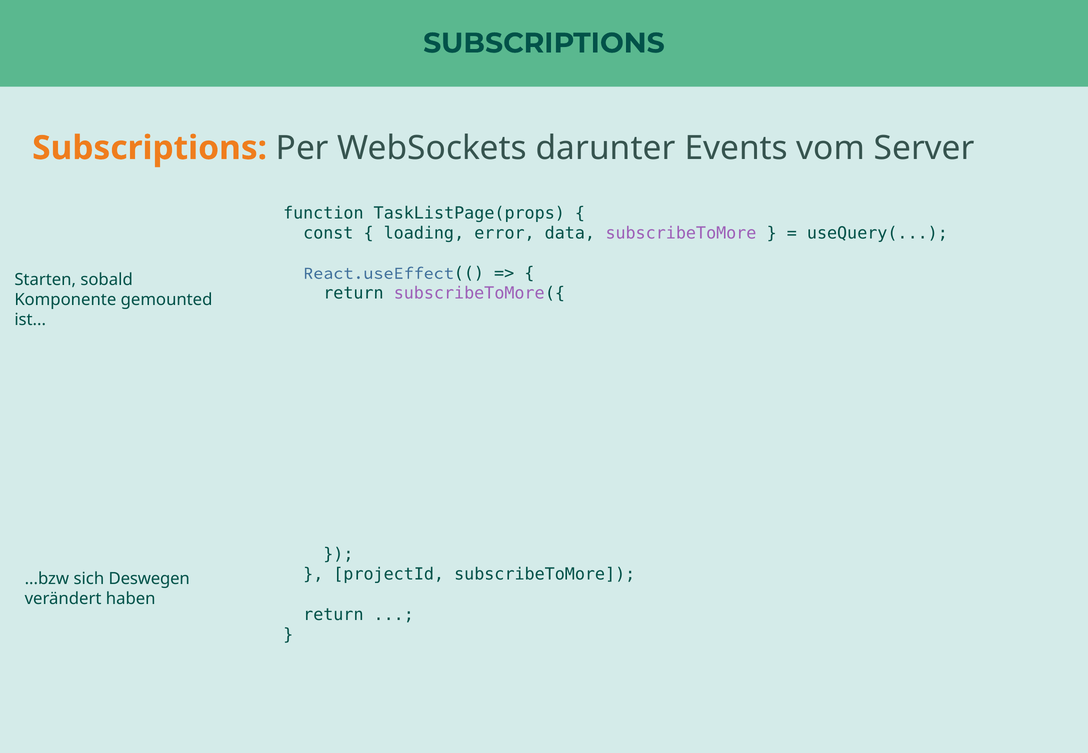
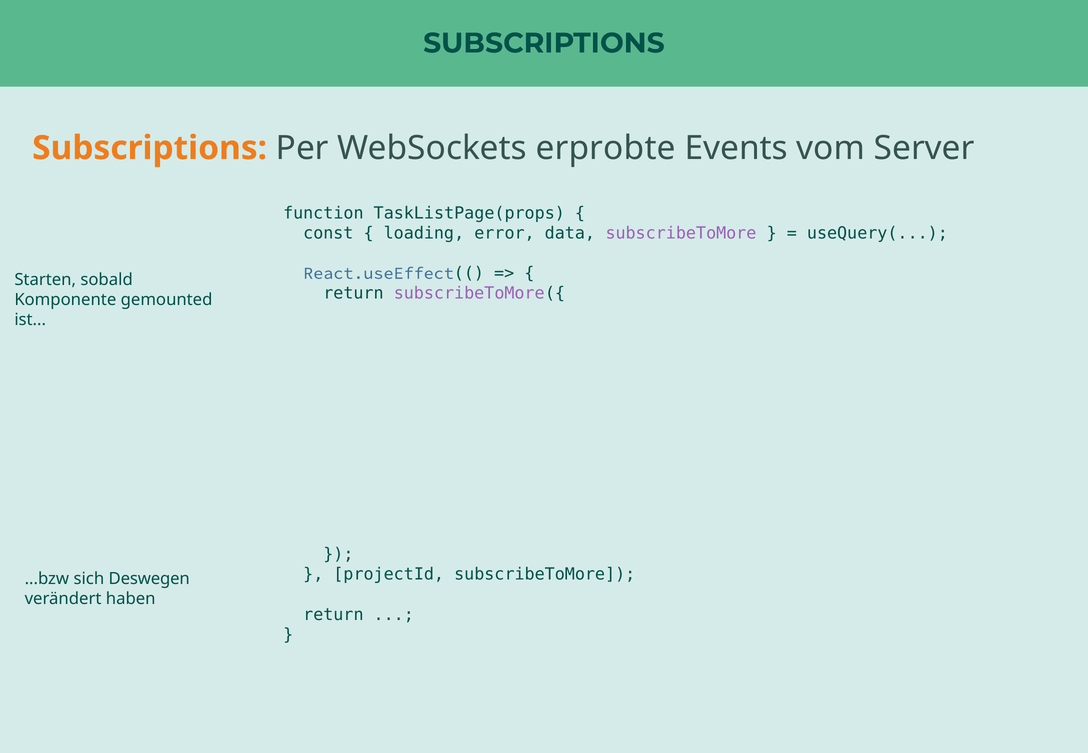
darunter: darunter -> erprobte
